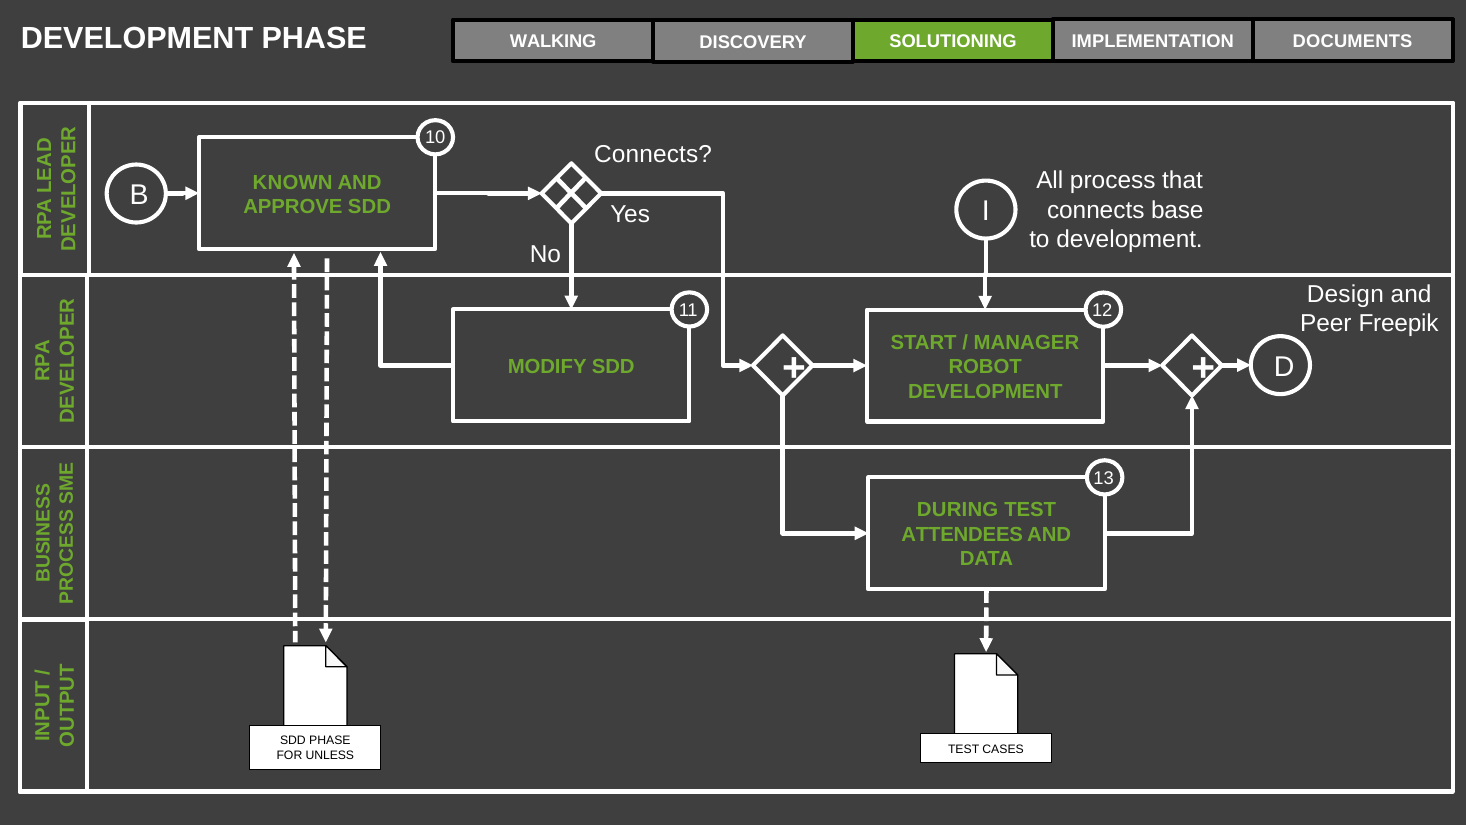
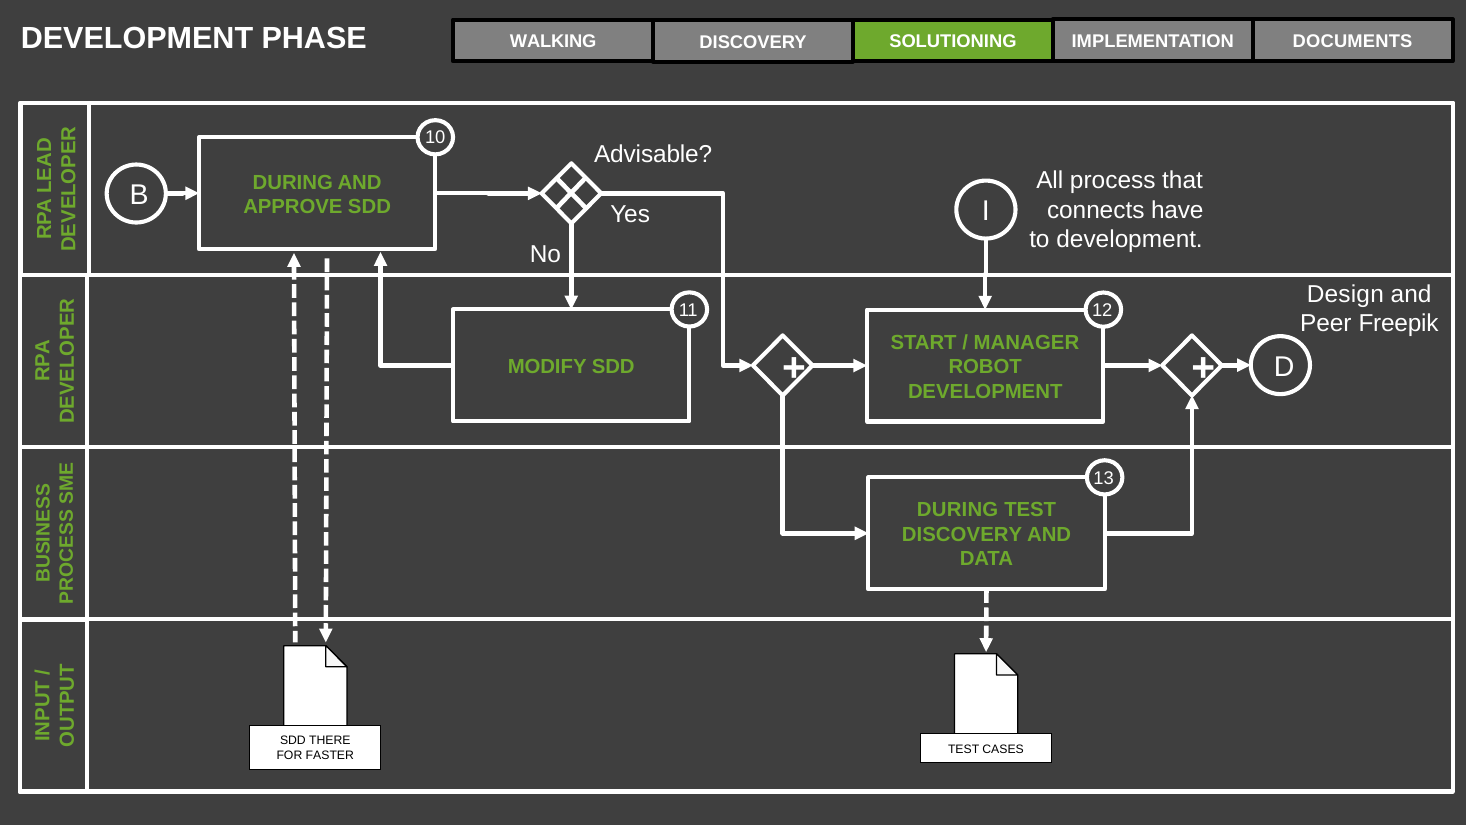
Connects at (653, 154): Connects -> Advisable
KNOWN at (293, 182): KNOWN -> DURING
base: base -> have
ATTENDEES at (962, 534): ATTENDEES -> DISCOVERY
SDD PHASE: PHASE -> THERE
UNLESS: UNLESS -> FASTER
